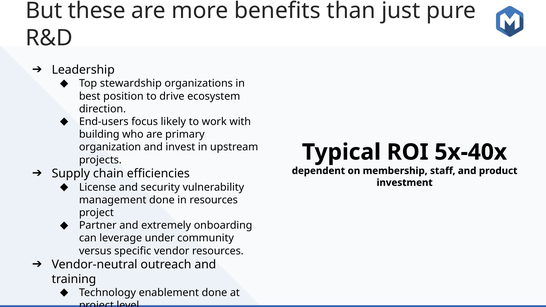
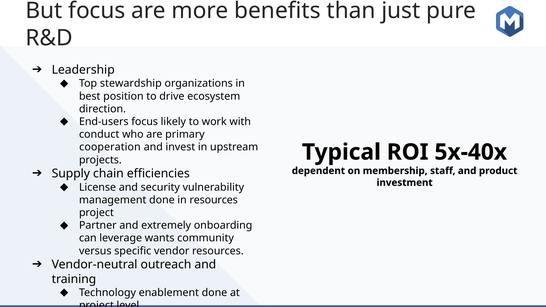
But these: these -> focus
building: building -> conduct
organization: organization -> cooperation
under: under -> wants
